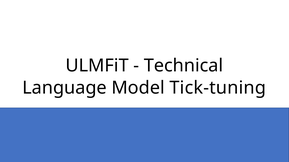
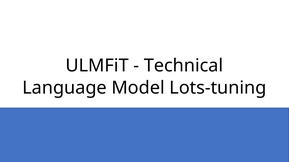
Tick-tuning: Tick-tuning -> Lots-tuning
